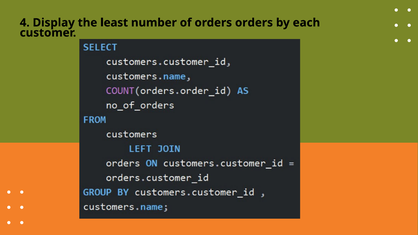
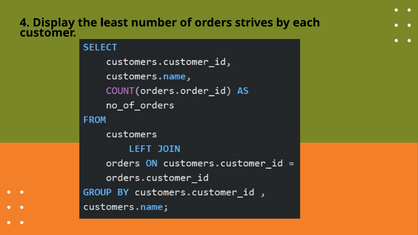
orders orders: orders -> strives
